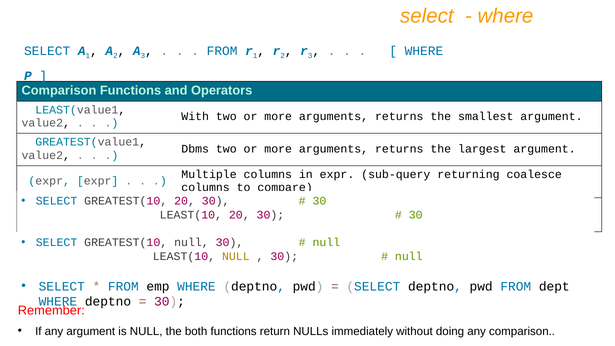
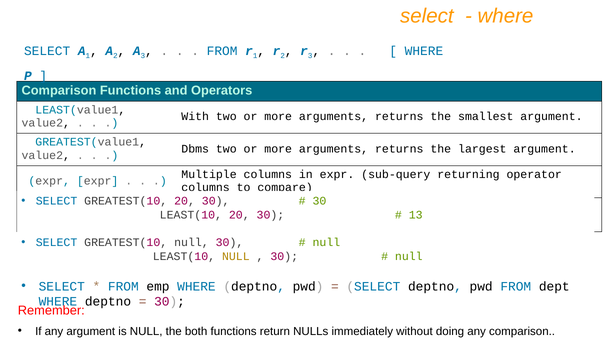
coalesce: coalesce -> operator
30 at (416, 215): 30 -> 13
